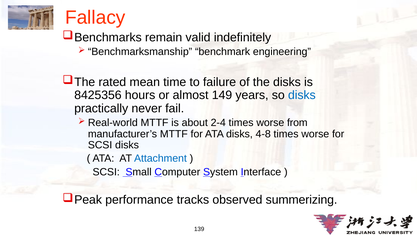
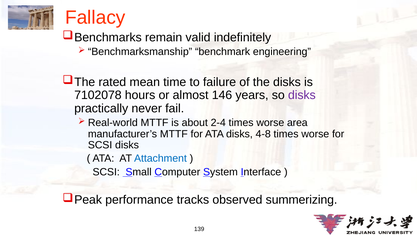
8425356: 8425356 -> 7102078
149: 149 -> 146
disks at (302, 95) colour: blue -> purple
from: from -> area
